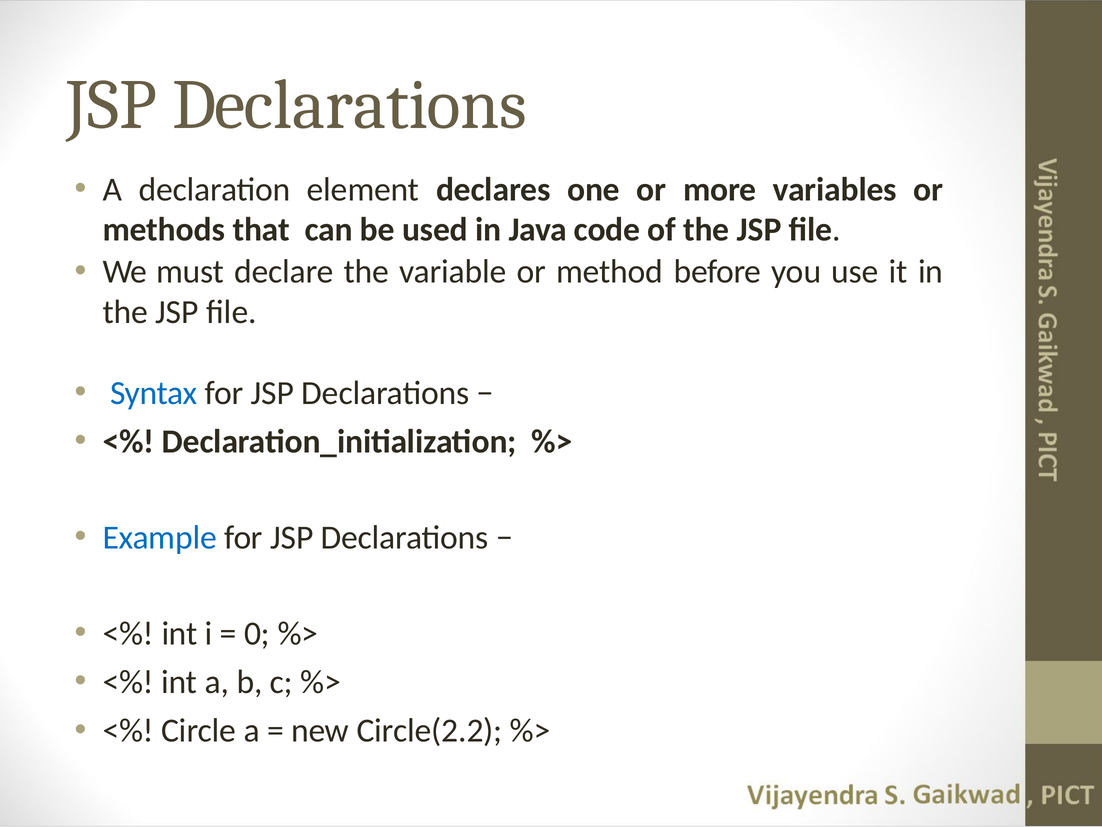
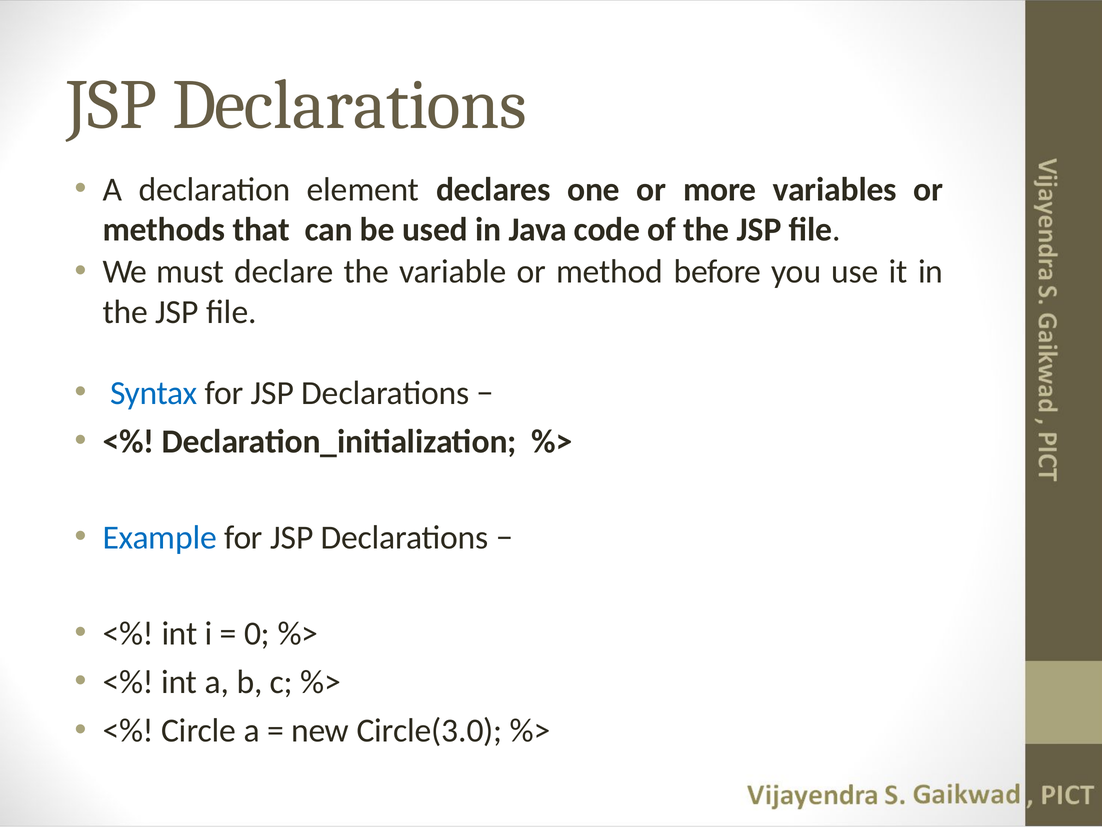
Circle(2.2: Circle(2.2 -> Circle(3.0
